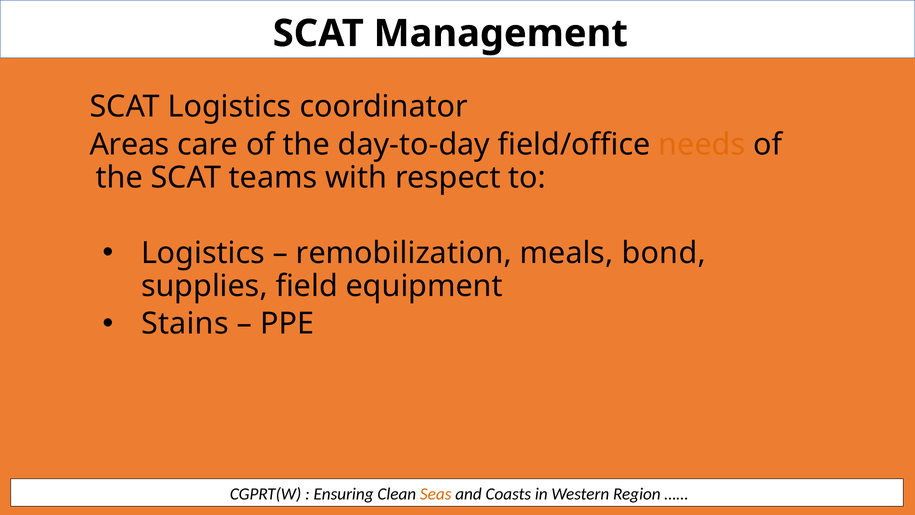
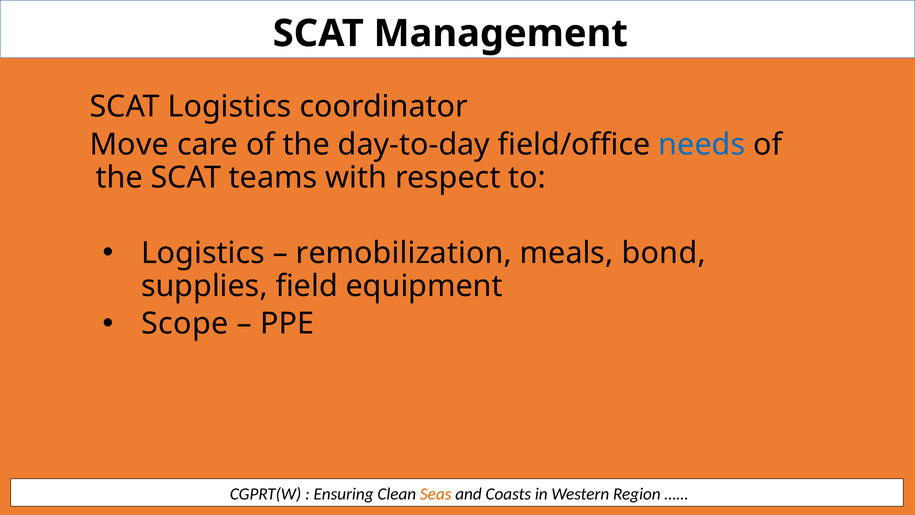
Areas: Areas -> Move
needs colour: orange -> blue
Stains: Stains -> Scope
